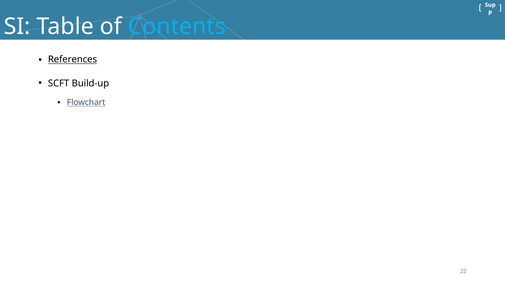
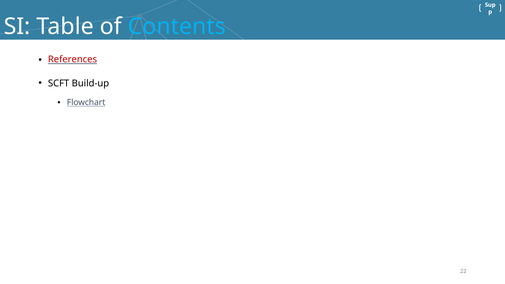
References colour: black -> red
